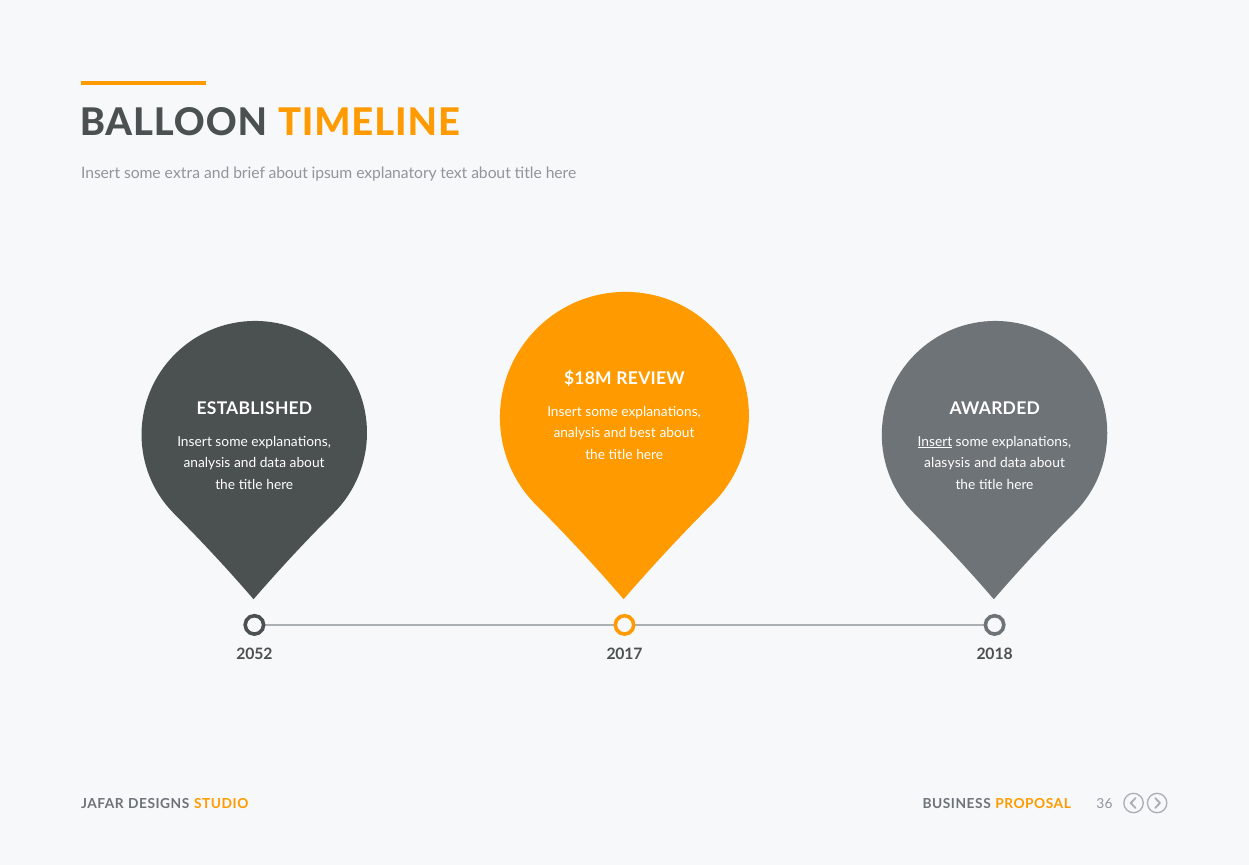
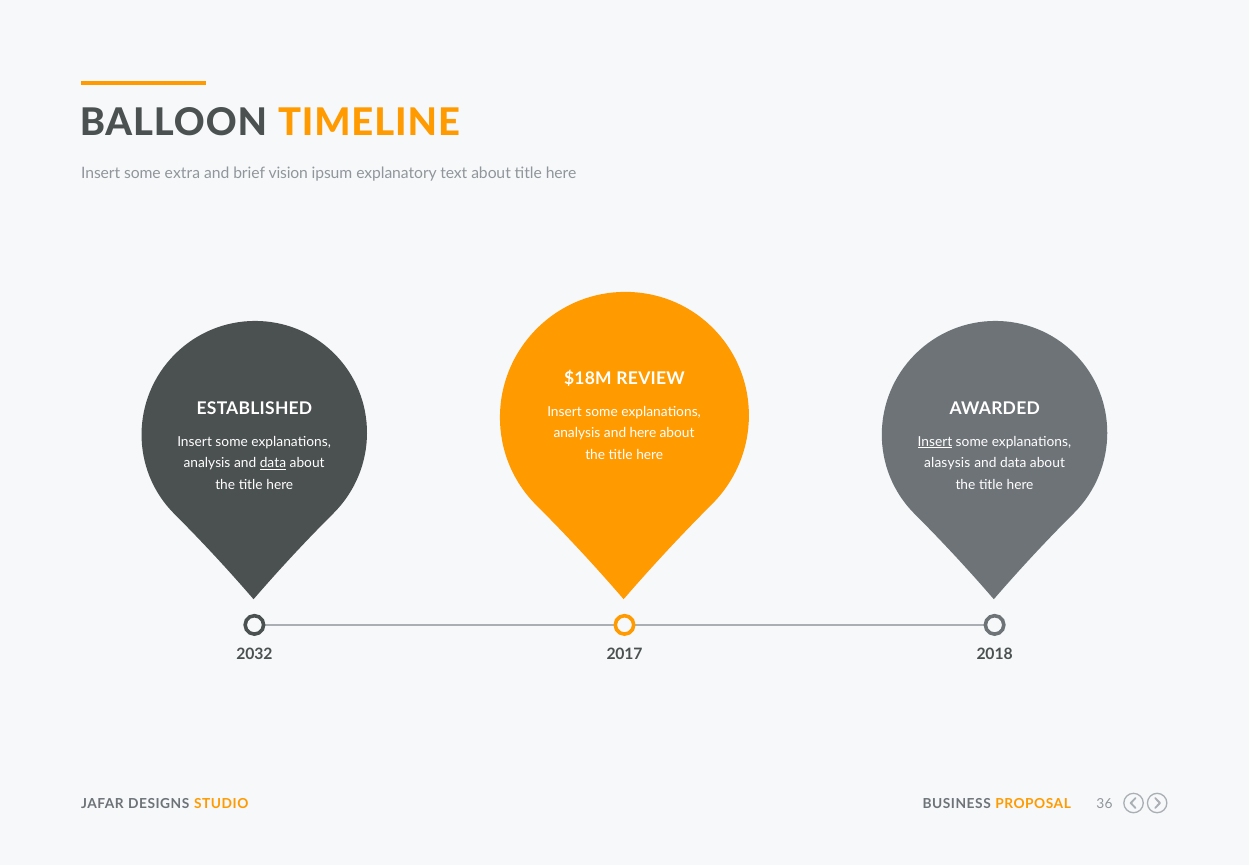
brief about: about -> vision
and best: best -> here
data at (273, 463) underline: none -> present
2052: 2052 -> 2032
